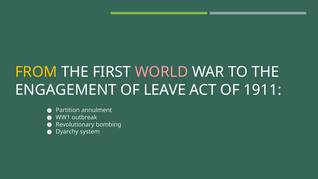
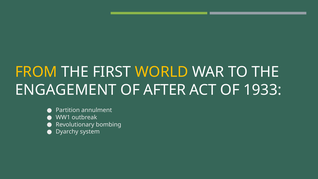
WORLD colour: pink -> yellow
LEAVE: LEAVE -> AFTER
1911: 1911 -> 1933
